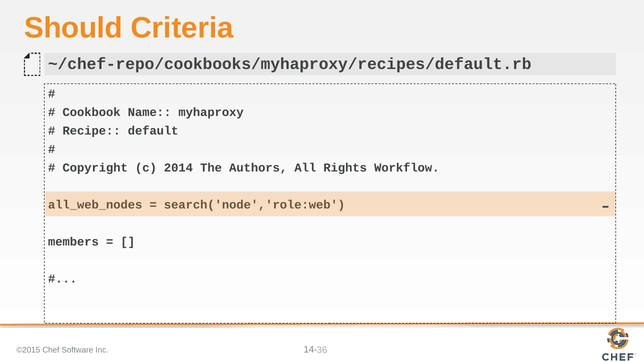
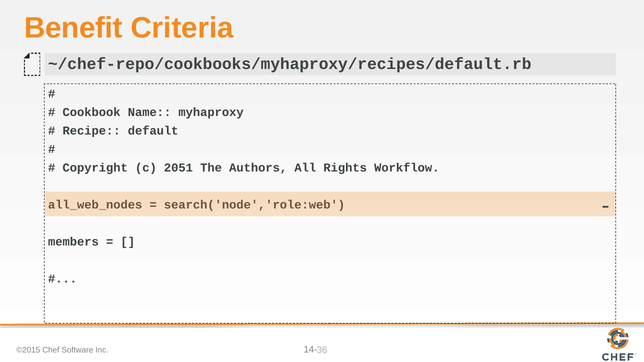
Should: Should -> Benefit
2014: 2014 -> 2051
